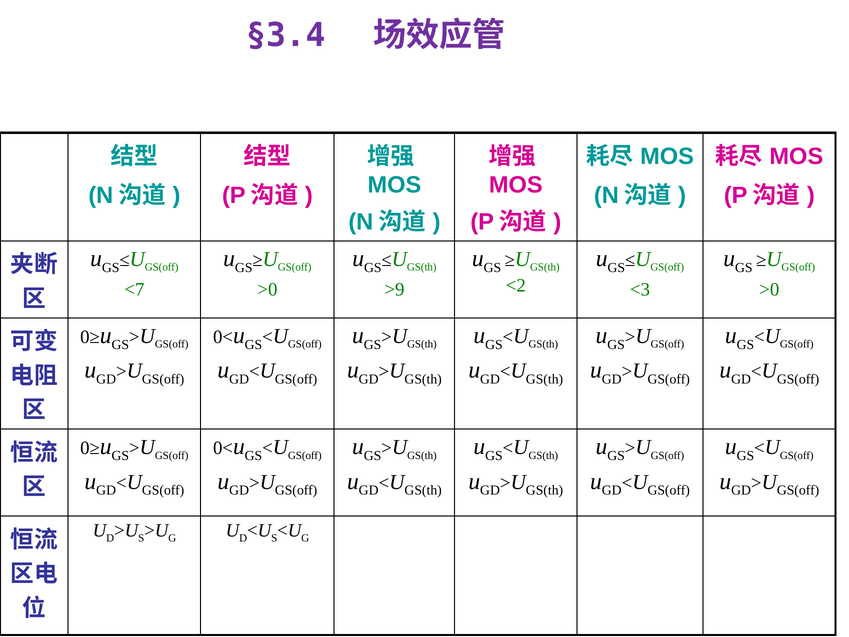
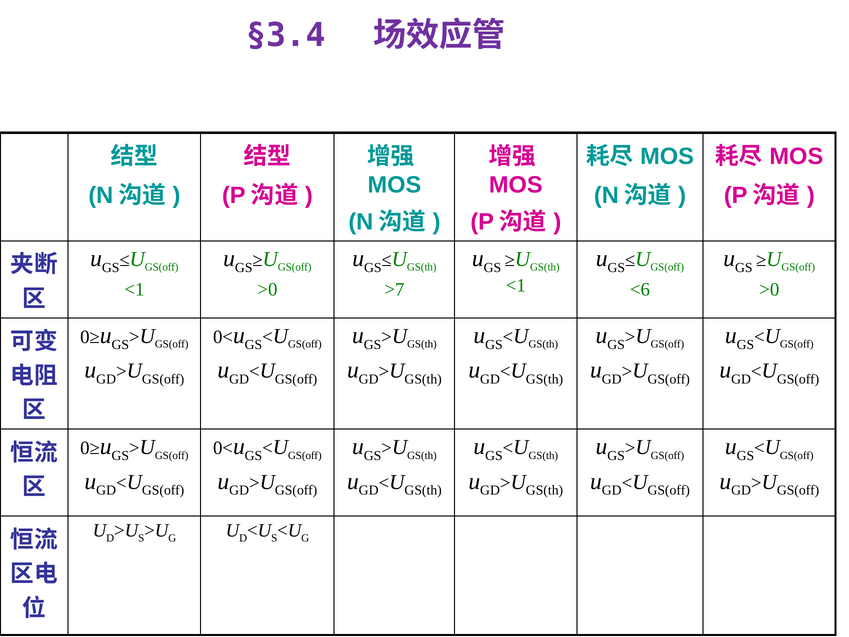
<2 at (516, 285): <2 -> <1
<7 at (134, 289): <7 -> <1
>9: >9 -> >7
<3: <3 -> <6
